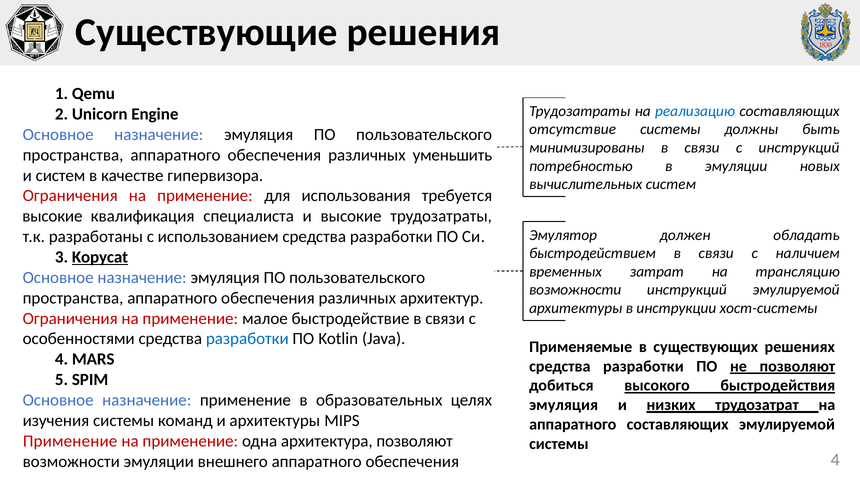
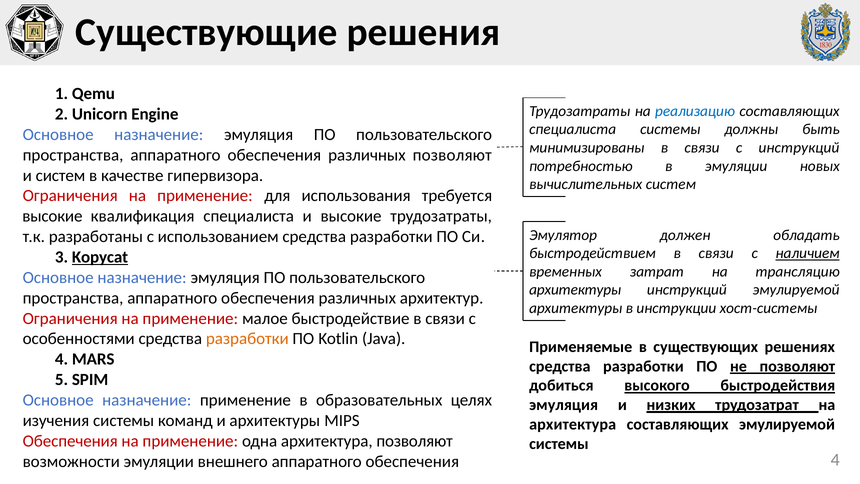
отсутствие at (573, 129): отсутствие -> специалиста
различных уменьшить: уменьшить -> позволяют
наличием underline: none -> present
возможности at (575, 290): возможности -> архитектуры
разработки at (247, 339) colour: blue -> orange
аппаратного at (573, 424): аппаратного -> архитектура
Применение at (70, 441): Применение -> Обеспечения
